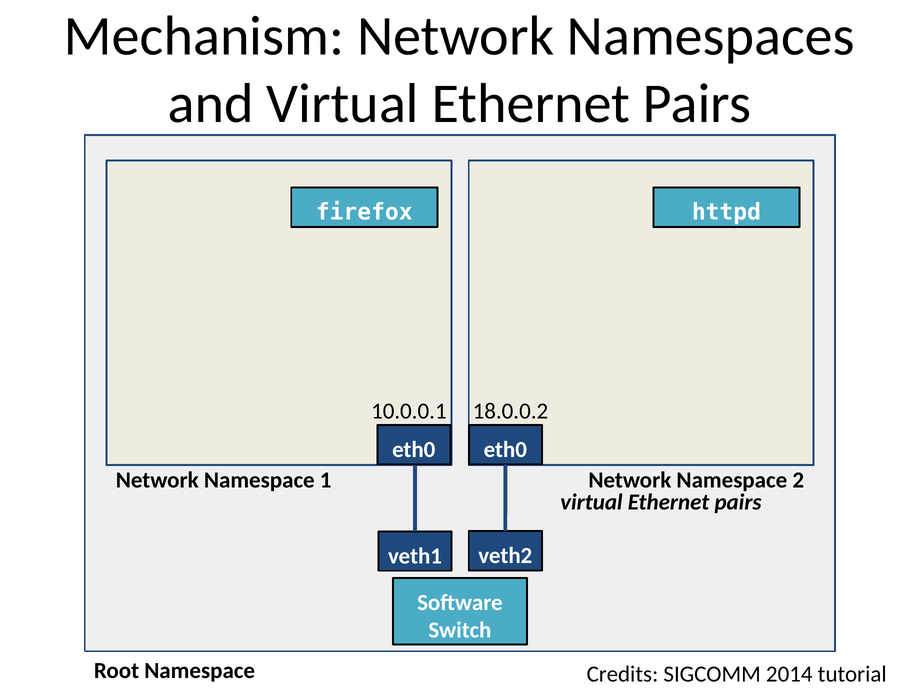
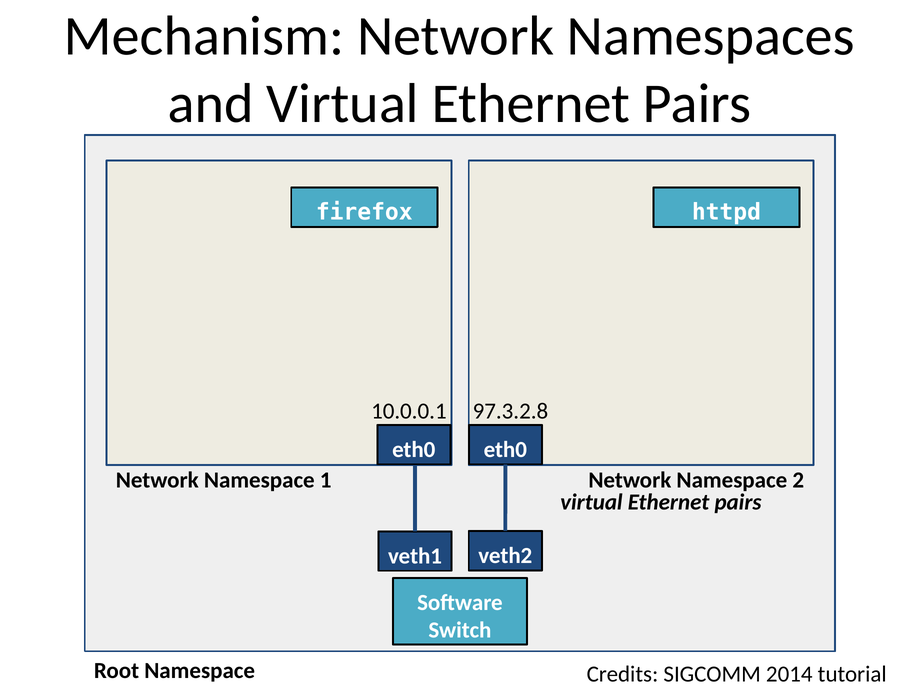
18.0.0.2: 18.0.0.2 -> 97.3.2.8
